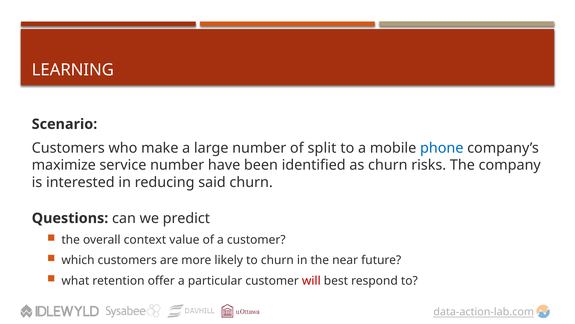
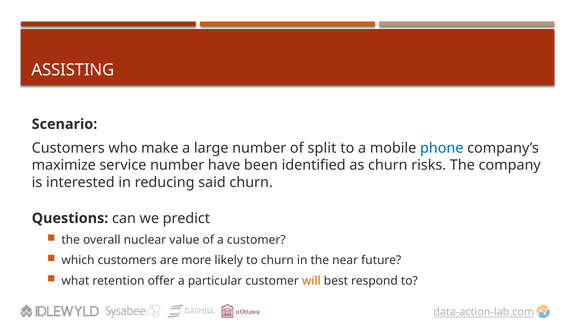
LEARNING: LEARNING -> ASSISTING
context: context -> nuclear
will colour: red -> orange
